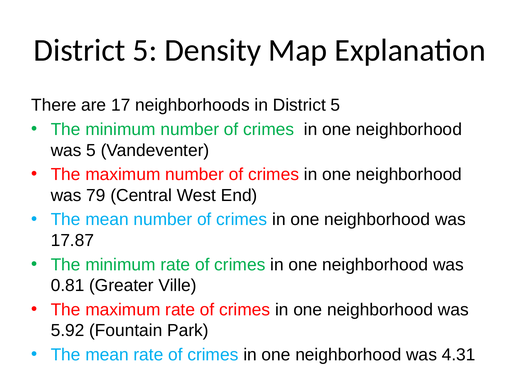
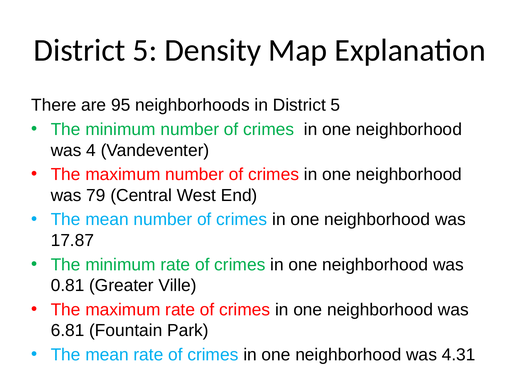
17: 17 -> 95
was 5: 5 -> 4
5.92: 5.92 -> 6.81
